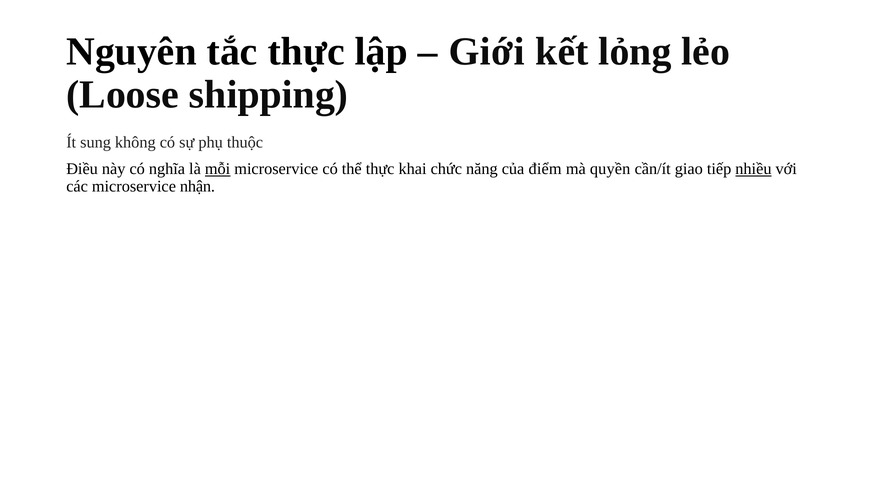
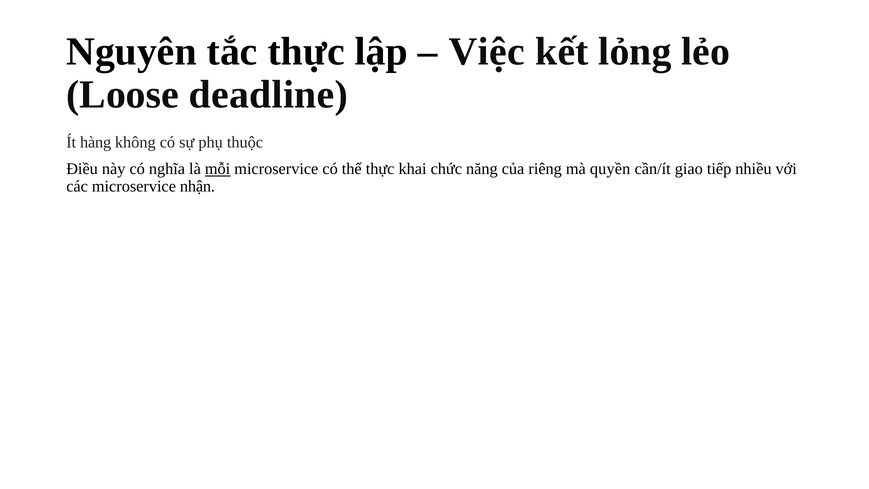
Giới: Giới -> Việc
shipping: shipping -> deadline
sung: sung -> hàng
điểm: điểm -> riêng
nhiều underline: present -> none
